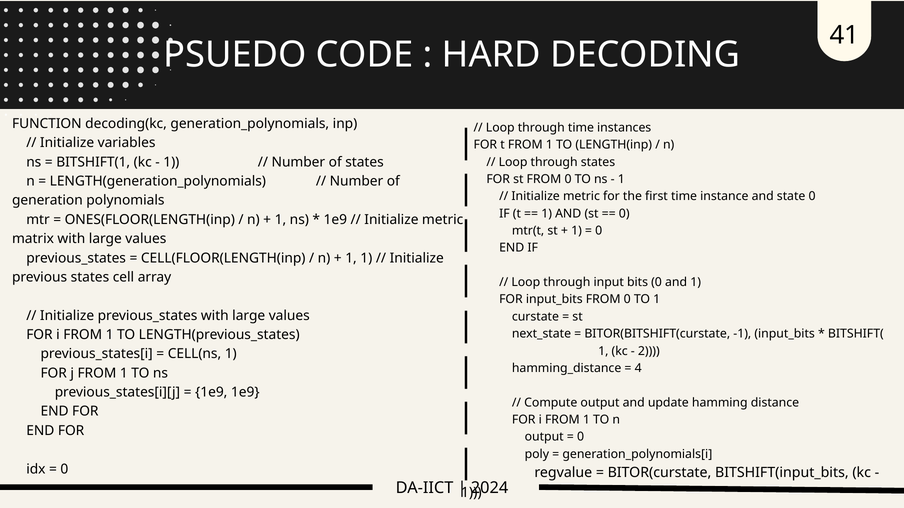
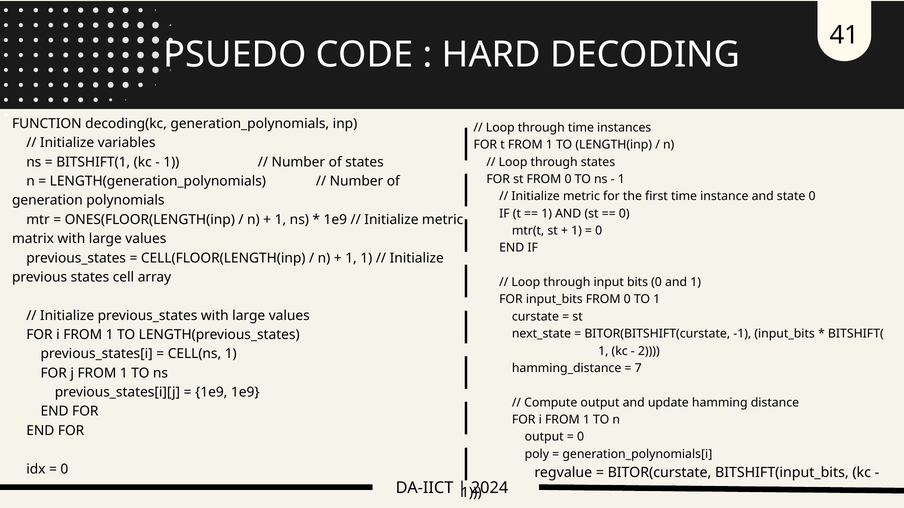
4: 4 -> 7
